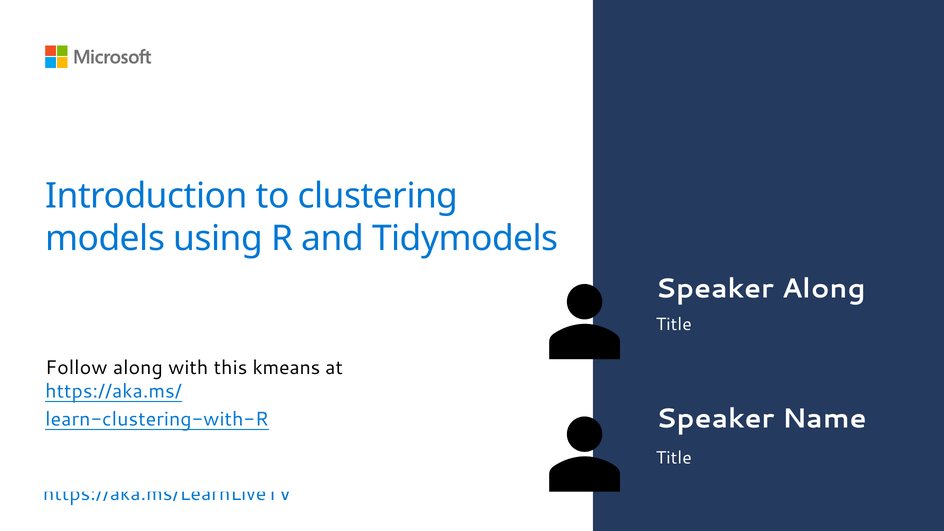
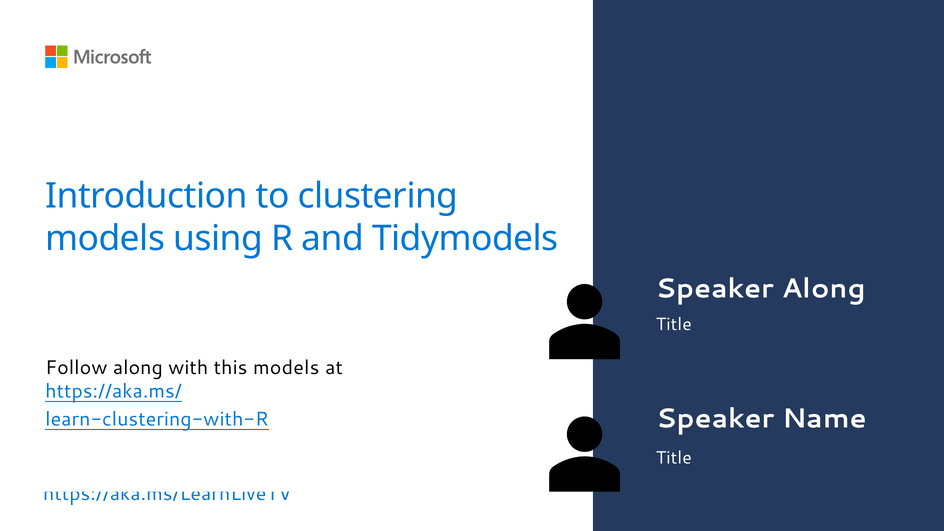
this kmeans: kmeans -> models
